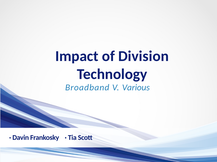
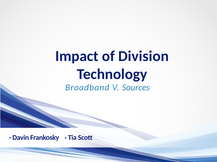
Various: Various -> Sources
